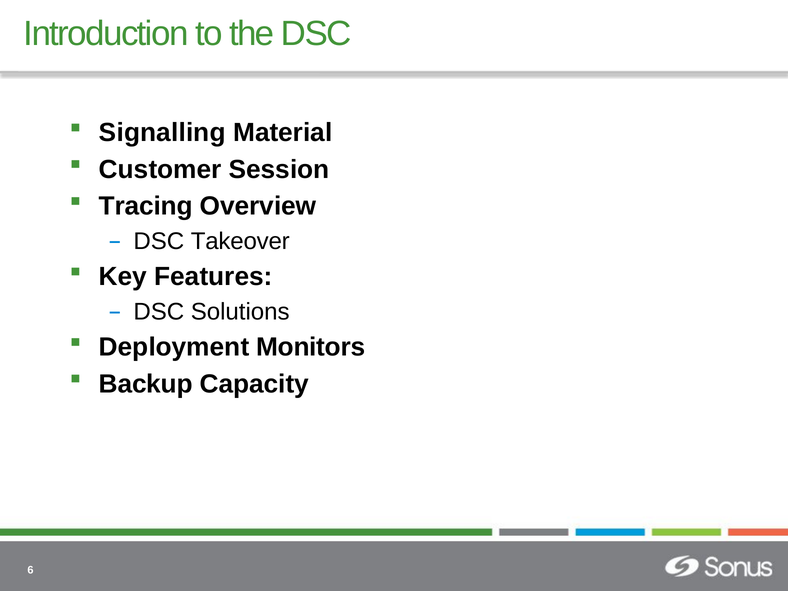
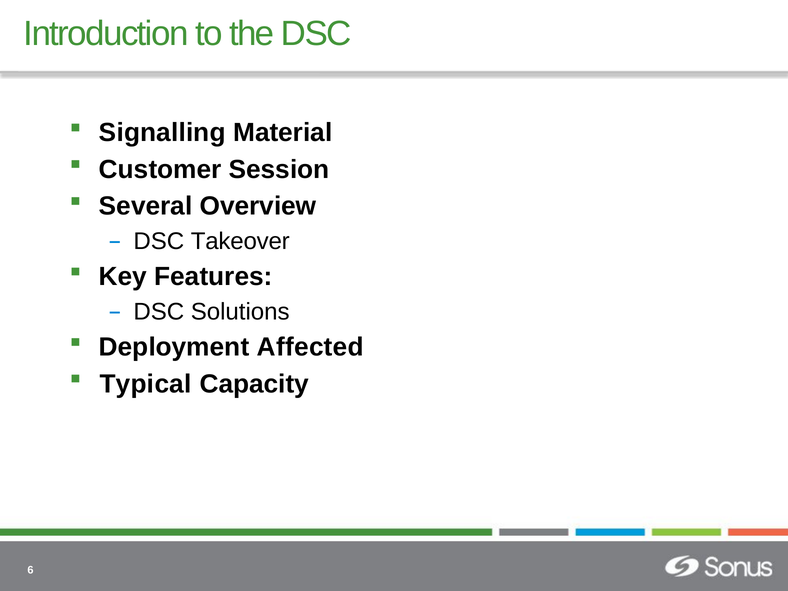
Tracing: Tracing -> Several
Monitors: Monitors -> Affected
Backup: Backup -> Typical
